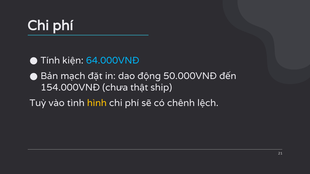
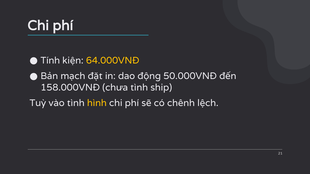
64.000VNĐ colour: light blue -> yellow
154.000VNĐ: 154.000VNĐ -> 158.000VNĐ
chưa thật: thật -> tình
